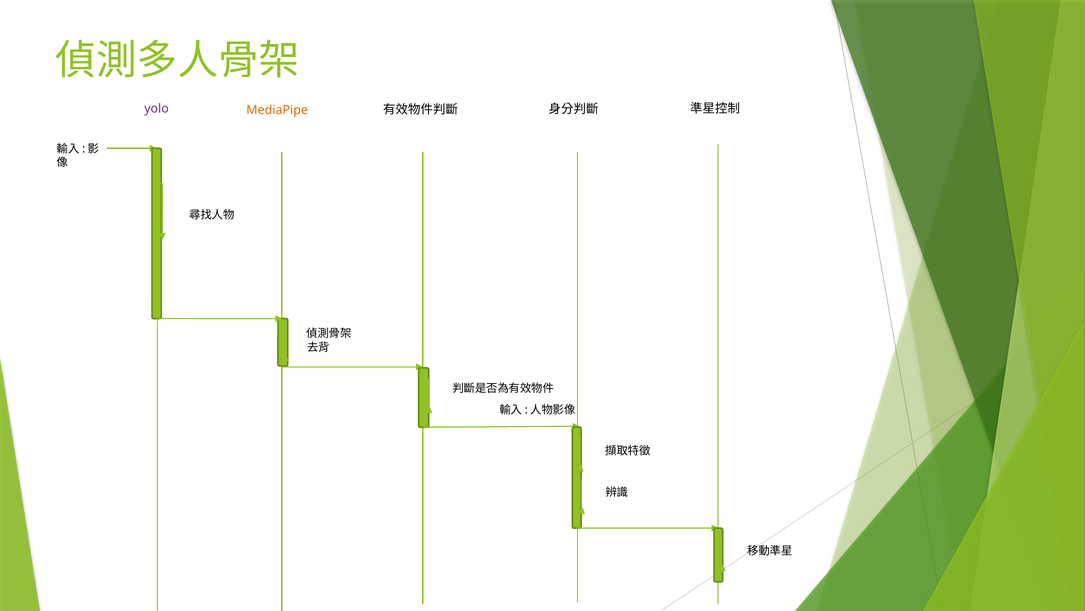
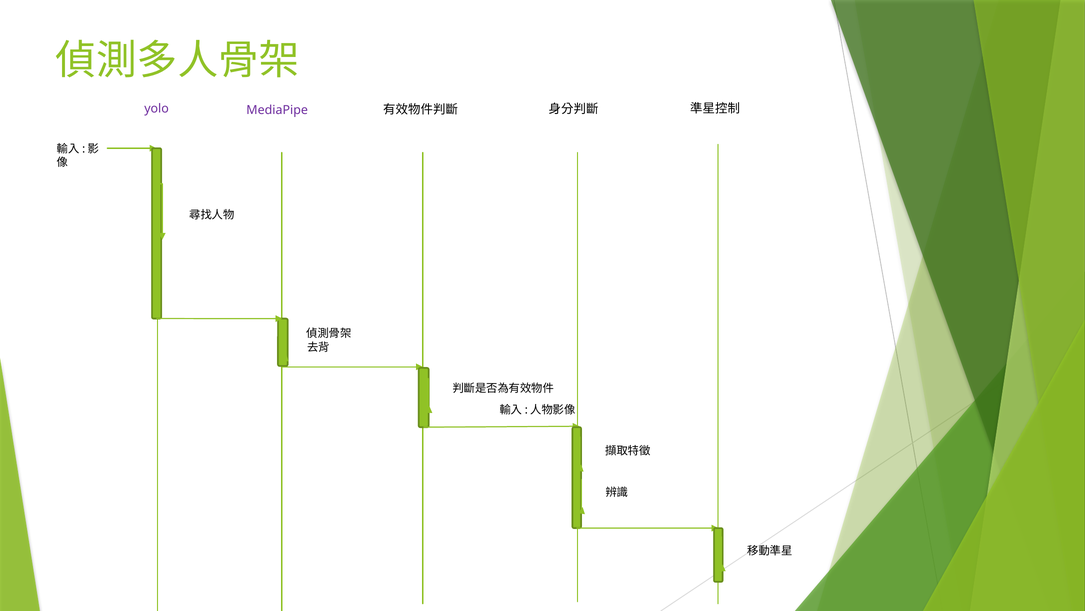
MediaPipe colour: orange -> purple
